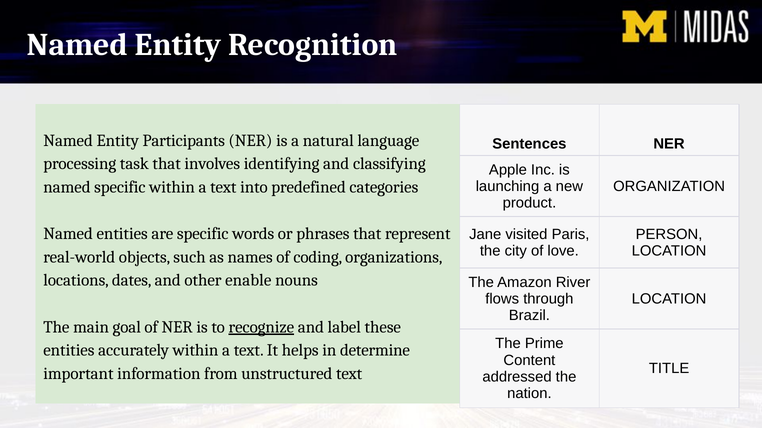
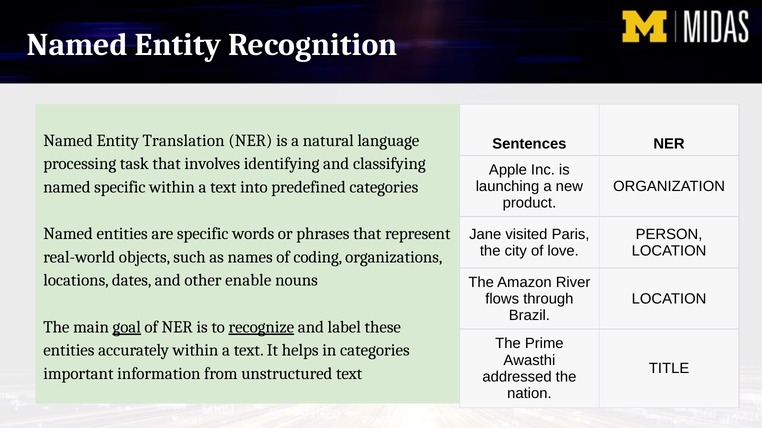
Participants: Participants -> Translation
goal underline: none -> present
in determine: determine -> categories
Content: Content -> Awasthi
